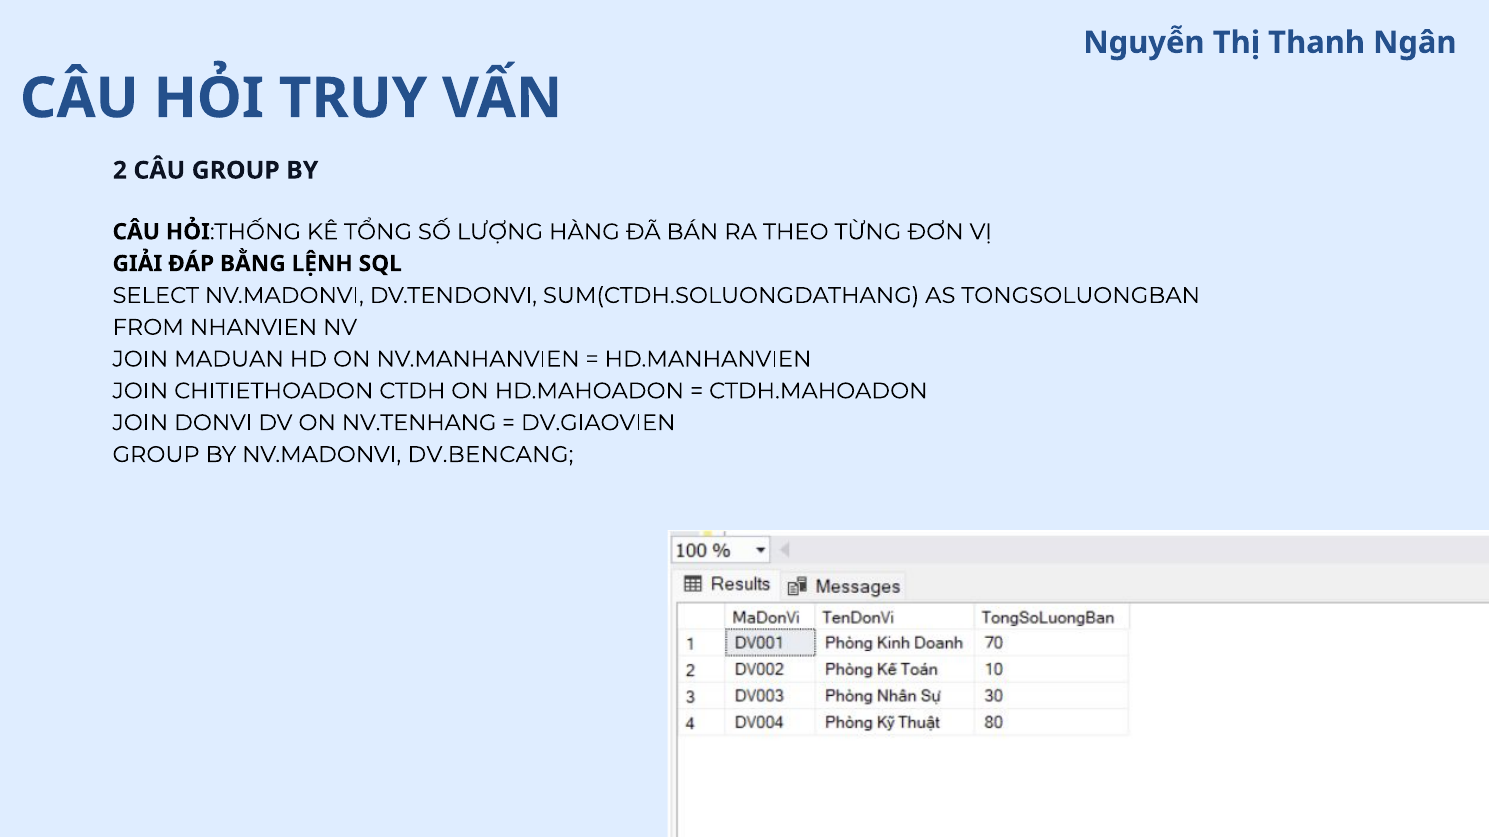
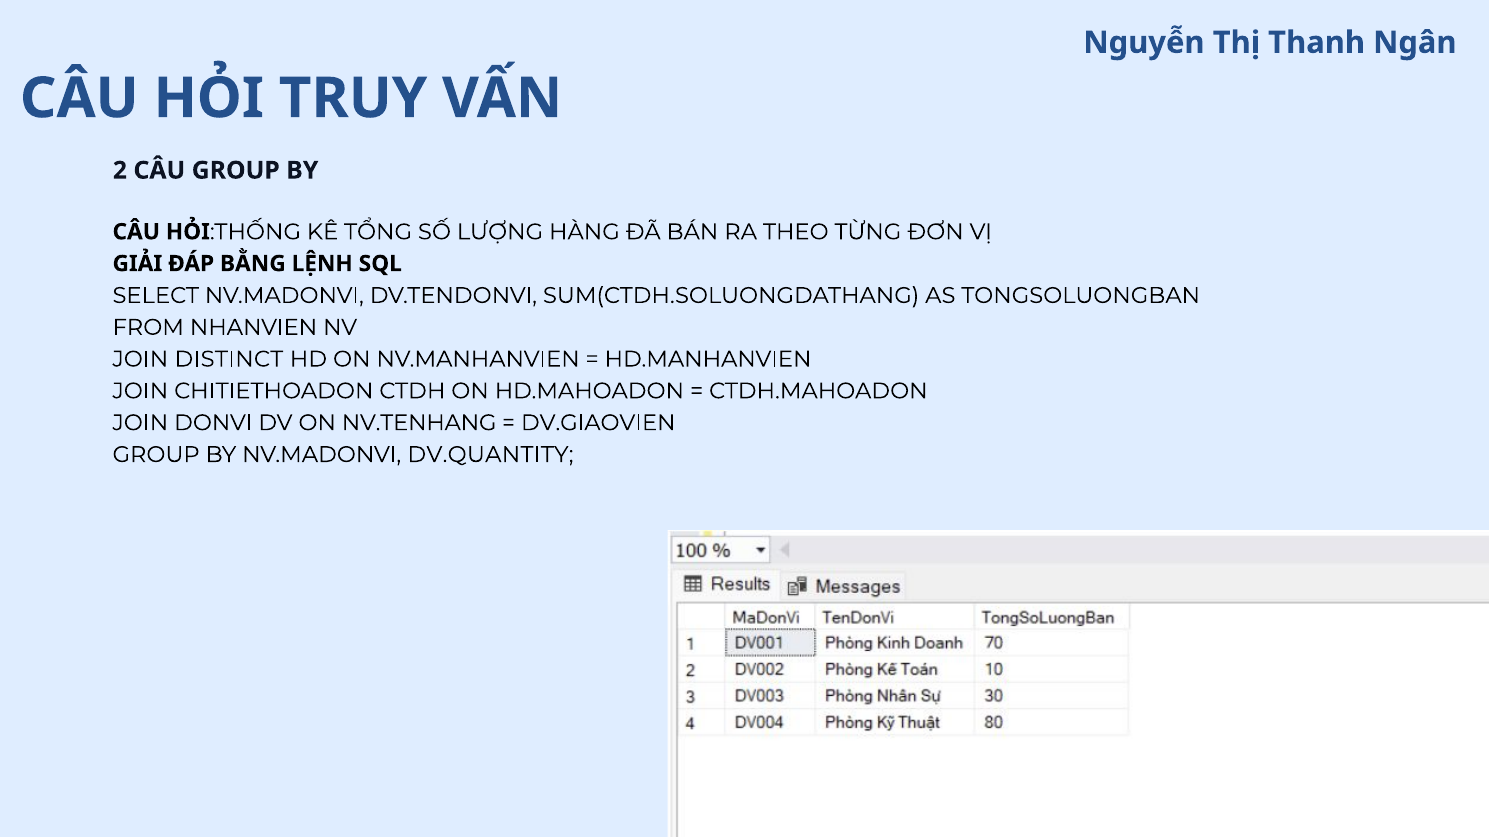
MADUAN: MADUAN -> DISTINCT
DV.BENCANG: DV.BENCANG -> DV.QUANTITY
